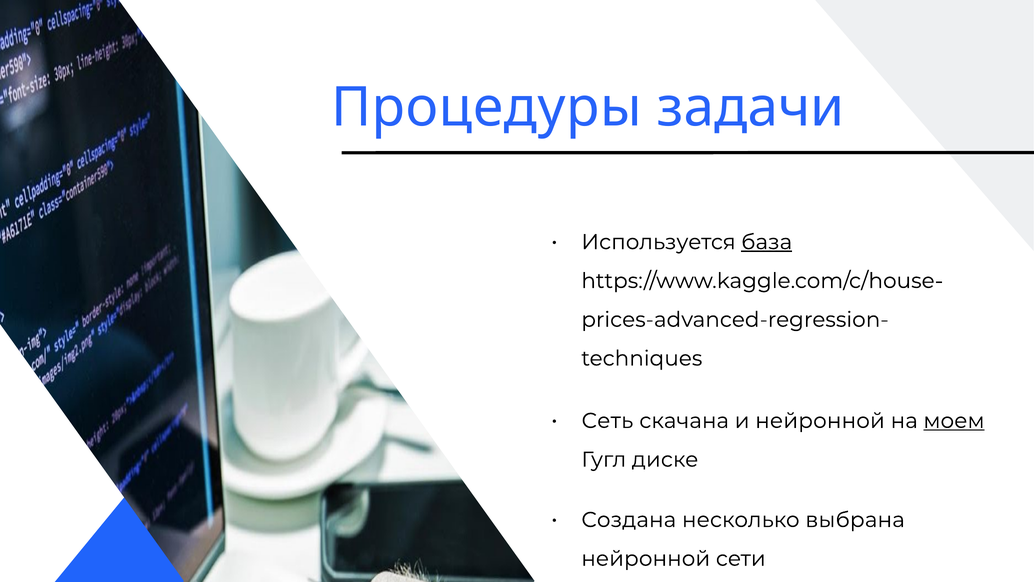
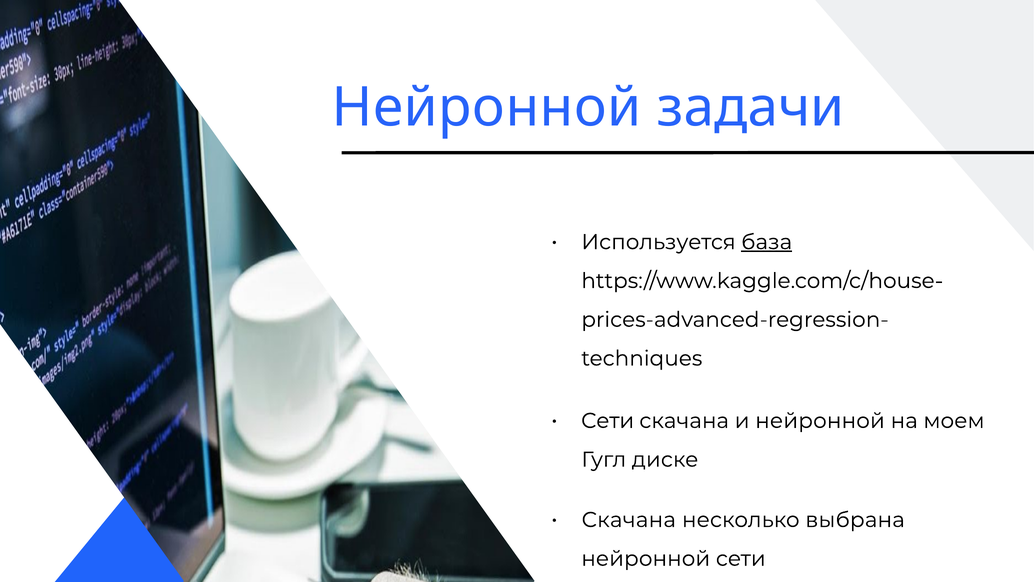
Процедуры at (487, 108): Процедуры -> Нейронной
Сеть at (607, 421): Сеть -> Сети
моем underline: present -> none
Создана at (629, 520): Создана -> Скачана
